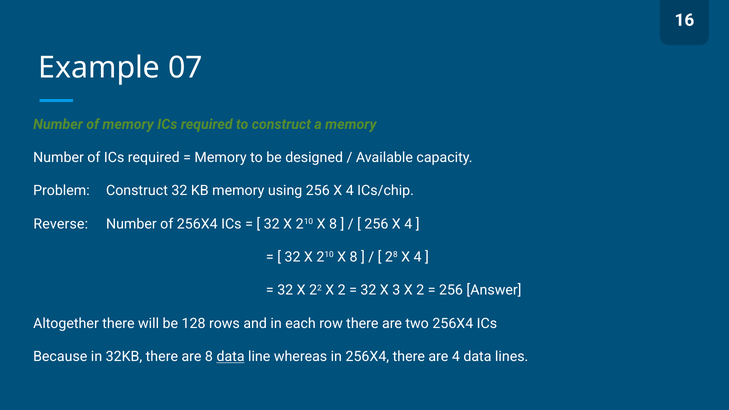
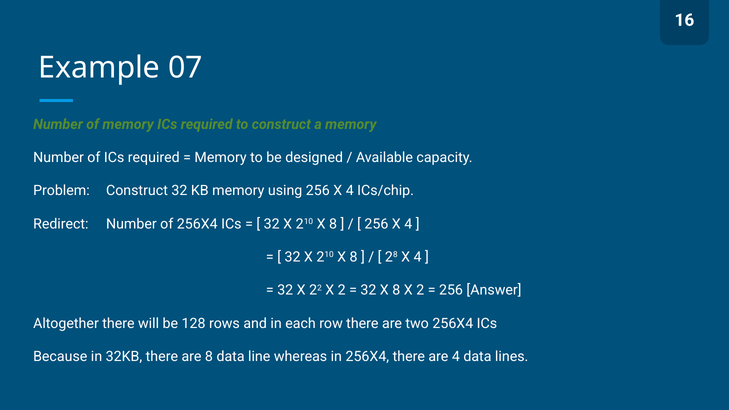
Reverse: Reverse -> Redirect
32 X 3: 3 -> 8
data at (231, 357) underline: present -> none
